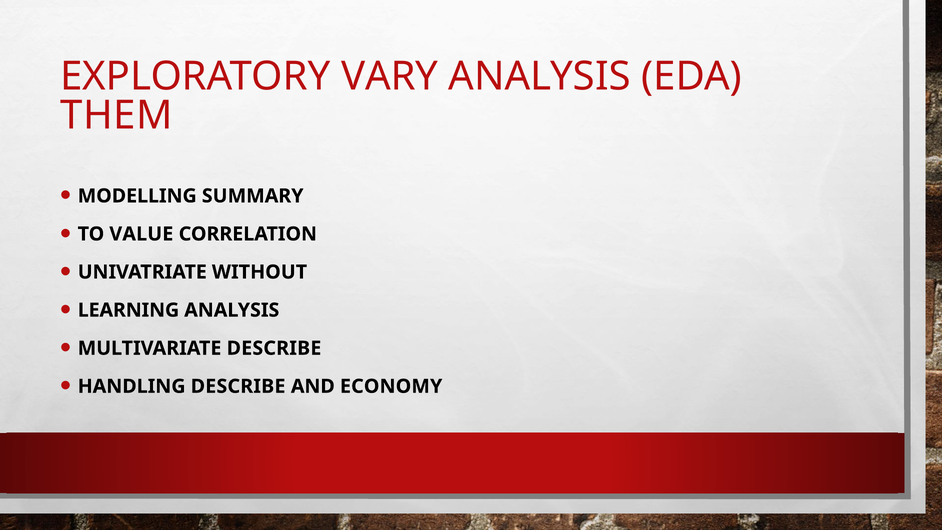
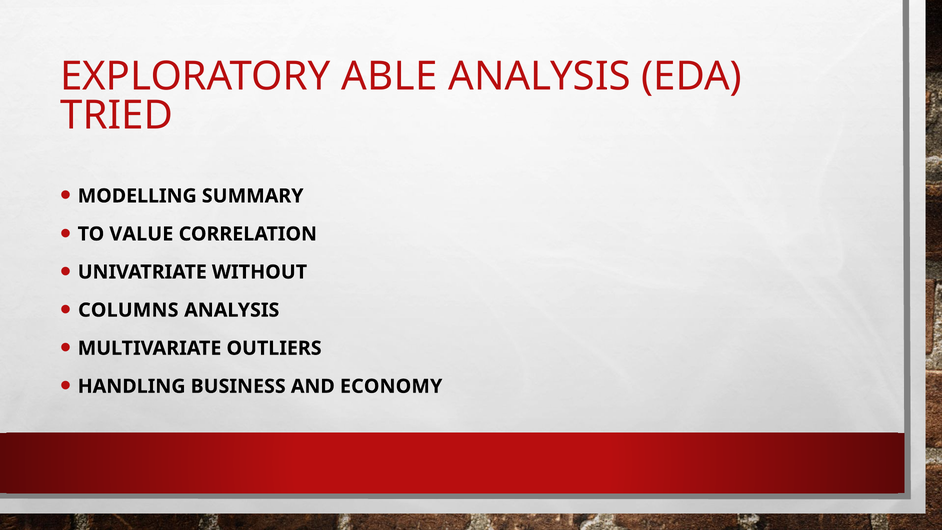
VARY: VARY -> ABLE
THEM: THEM -> TRIED
LEARNING: LEARNING -> COLUMNS
MULTIVARIATE DESCRIBE: DESCRIBE -> OUTLIERS
HANDLING DESCRIBE: DESCRIBE -> BUSINESS
